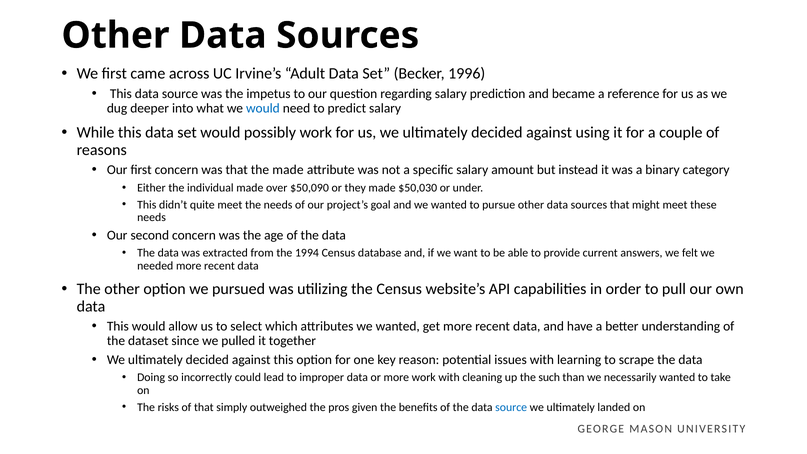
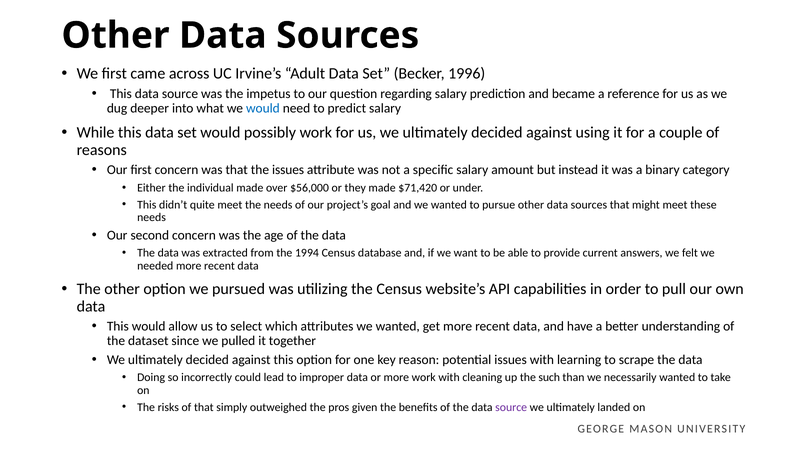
the made: made -> issues
$50,090: $50,090 -> $56,000
$50,030: $50,030 -> $71,420
source at (511, 407) colour: blue -> purple
